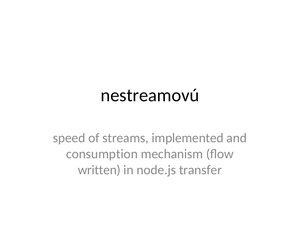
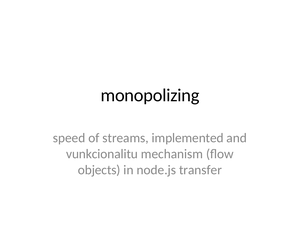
nestreamovú: nestreamovú -> monopolizing
consumption: consumption -> vunkcionalitu
written: written -> objects
